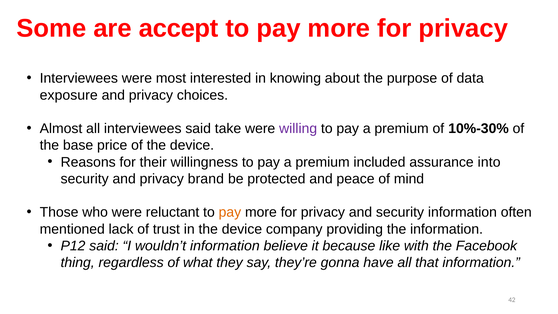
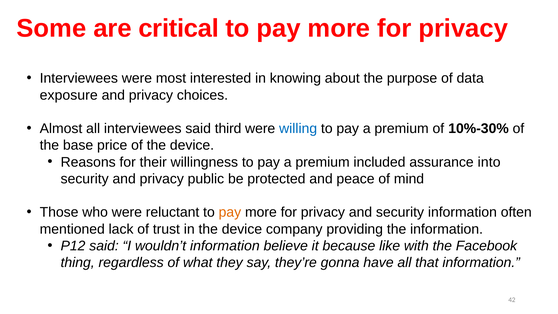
accept: accept -> critical
take: take -> third
willing colour: purple -> blue
brand: brand -> public
